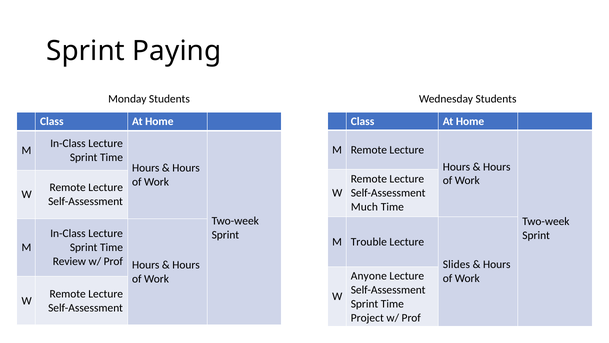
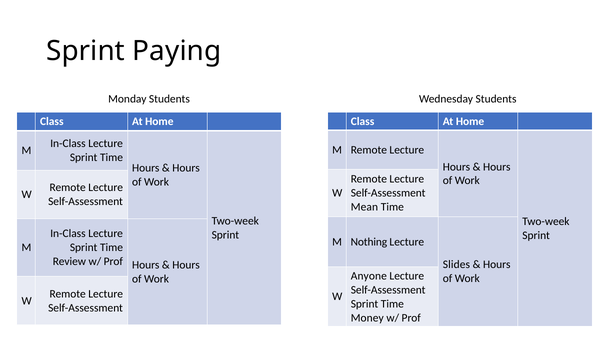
Much: Much -> Mean
Trouble: Trouble -> Nothing
Project: Project -> Money
